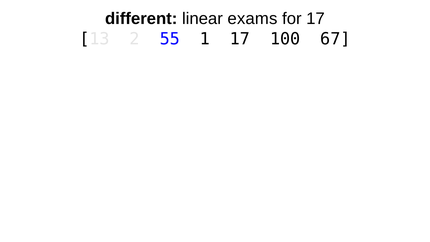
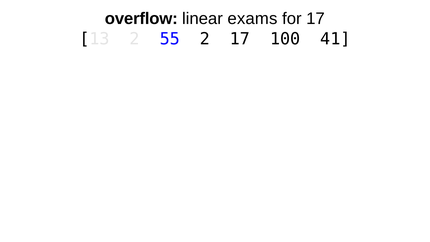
different: different -> overflow
55 1: 1 -> 2
67: 67 -> 41
